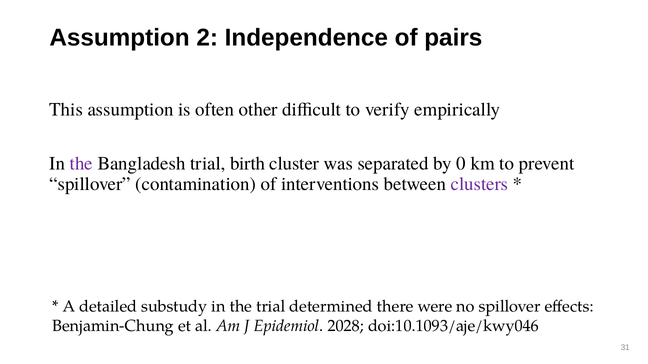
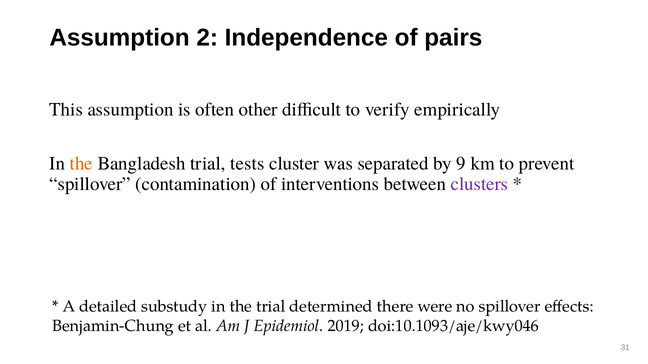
the at (81, 164) colour: purple -> orange
birth: birth -> tests
0: 0 -> 9
2028: 2028 -> 2019
